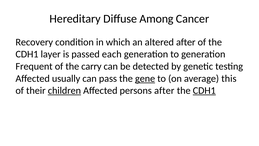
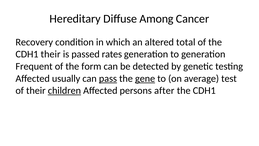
altered after: after -> total
CDH1 layer: layer -> their
each: each -> rates
carry: carry -> form
pass underline: none -> present
this: this -> test
CDH1 at (204, 90) underline: present -> none
